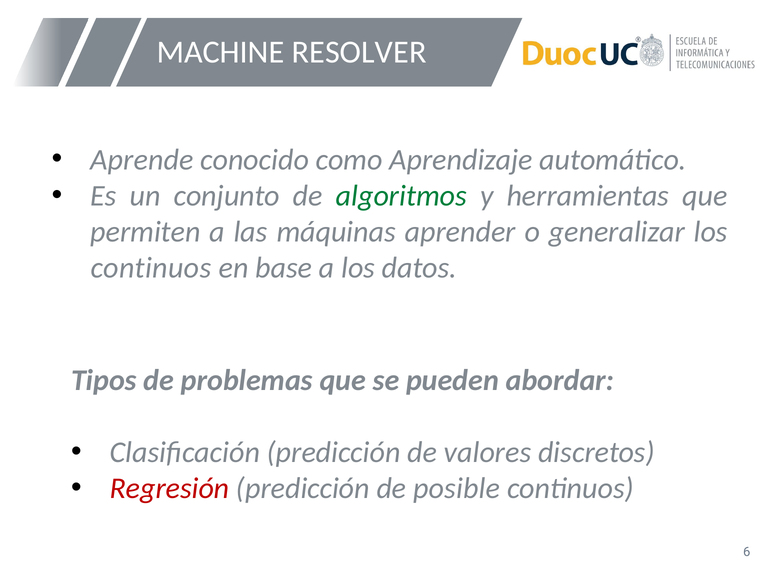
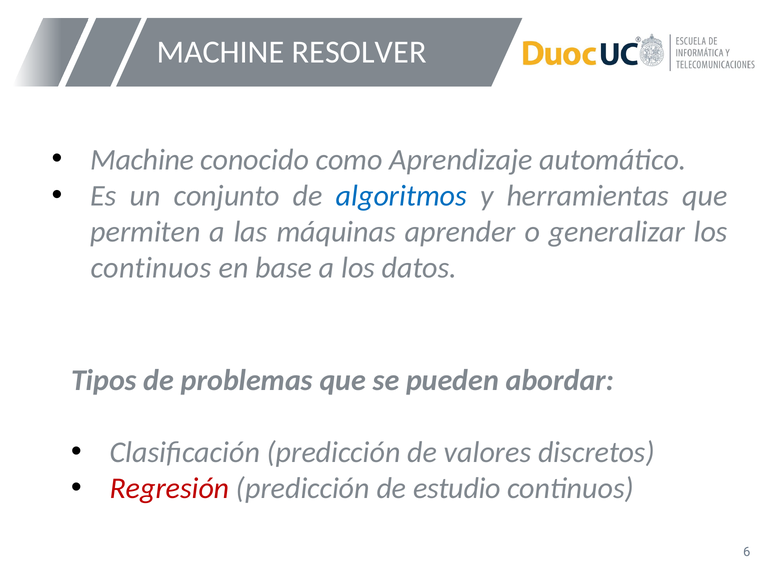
Aprende at (142, 160): Aprende -> Machine
algoritmos colour: green -> blue
posible: posible -> estudio
